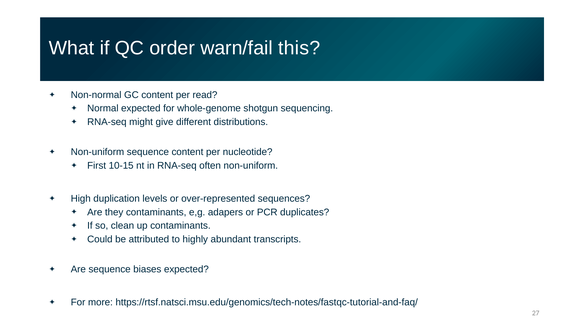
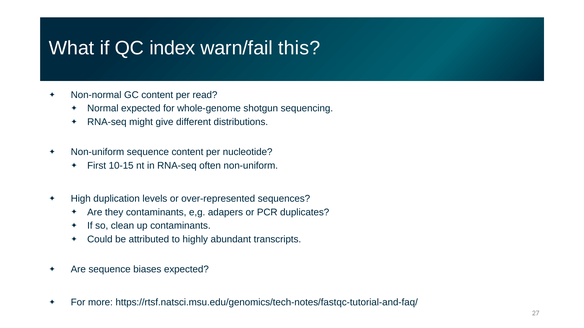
order: order -> index
